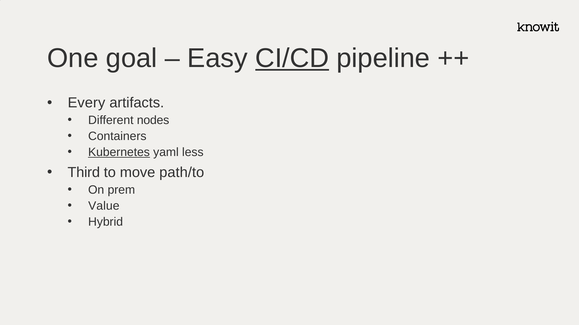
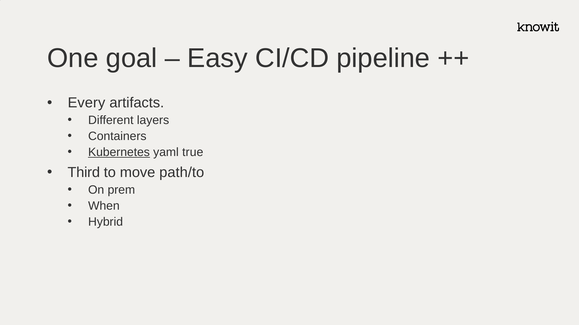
CI/CD underline: present -> none
nodes: nodes -> layers
less: less -> true
Value: Value -> When
